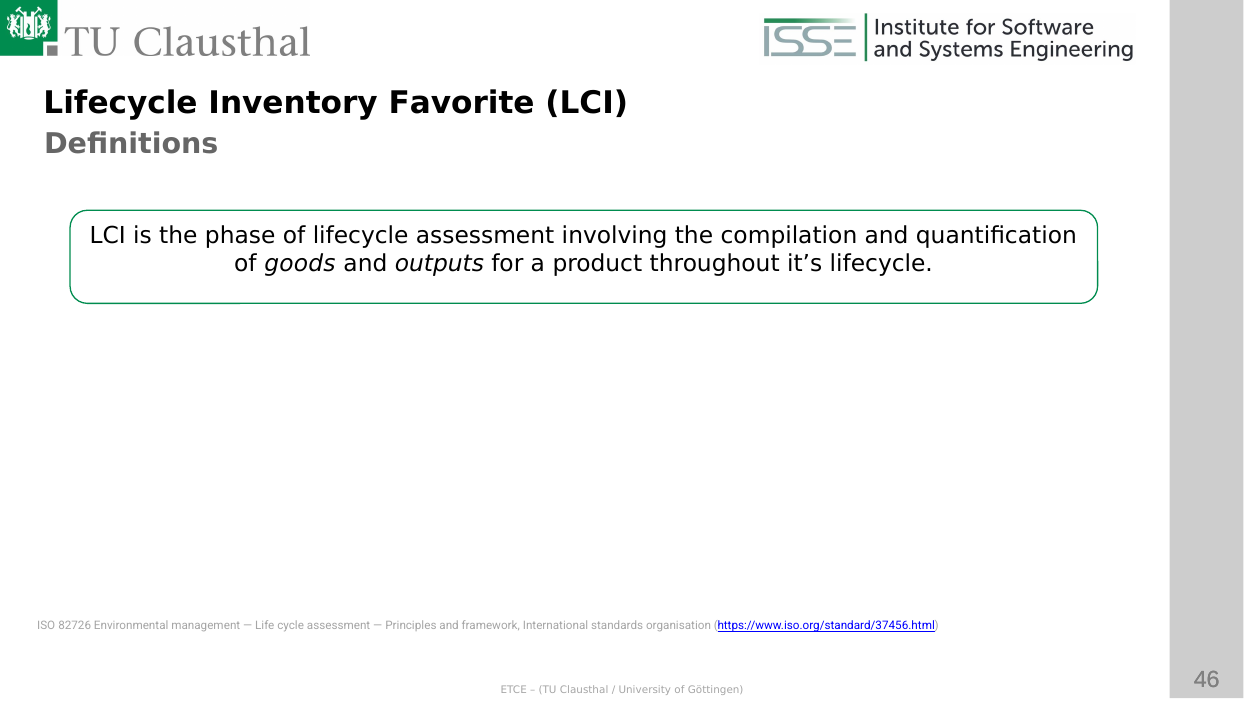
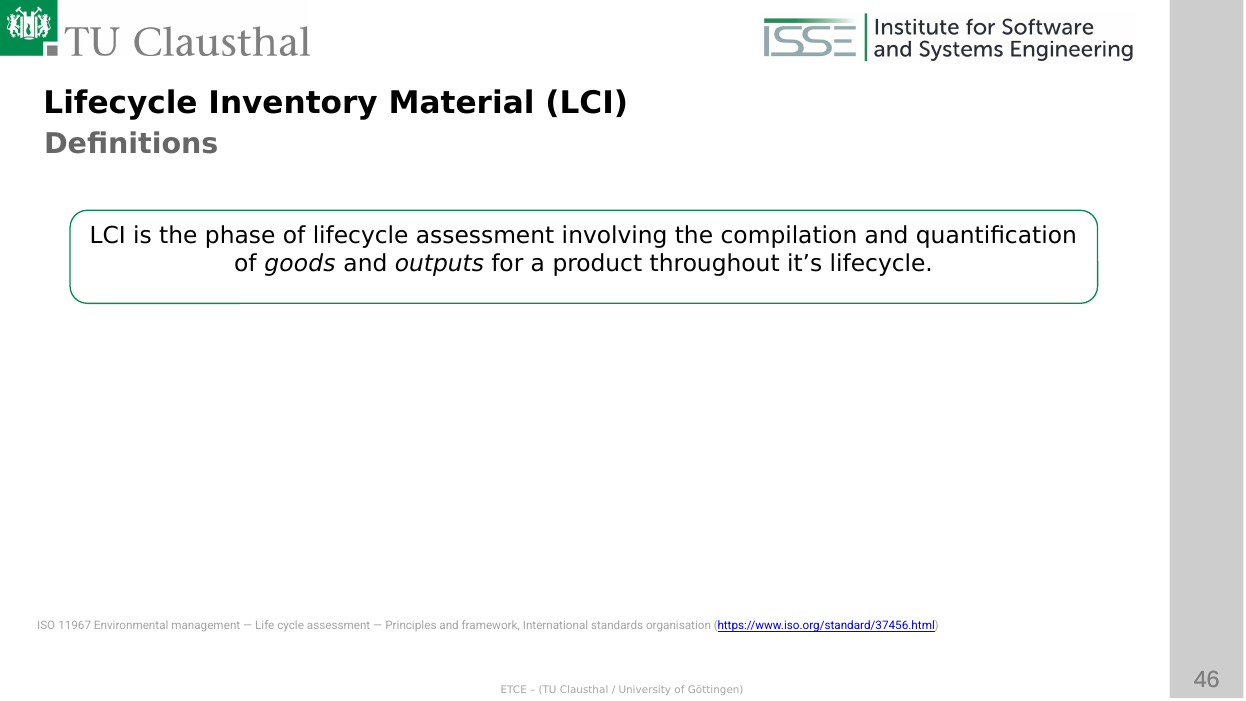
Favorite: Favorite -> Material
82726: 82726 -> 11967
